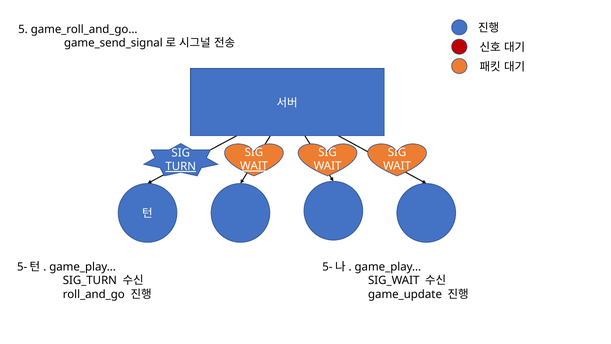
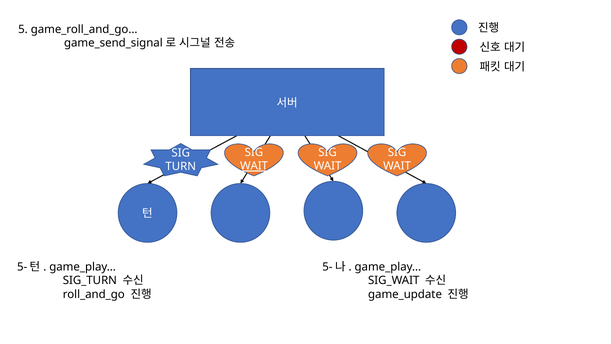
TURN underline: present -> none
